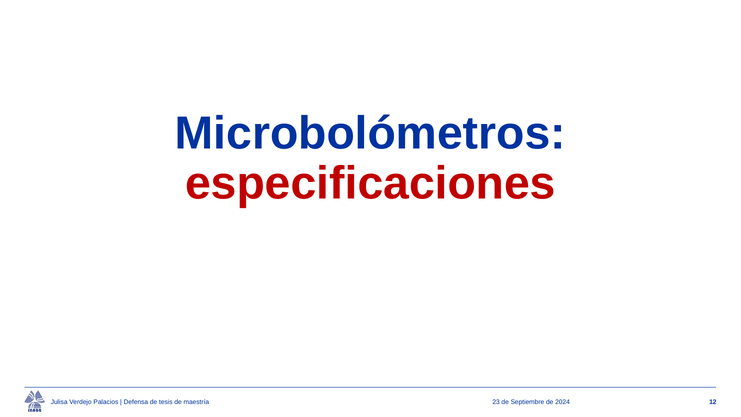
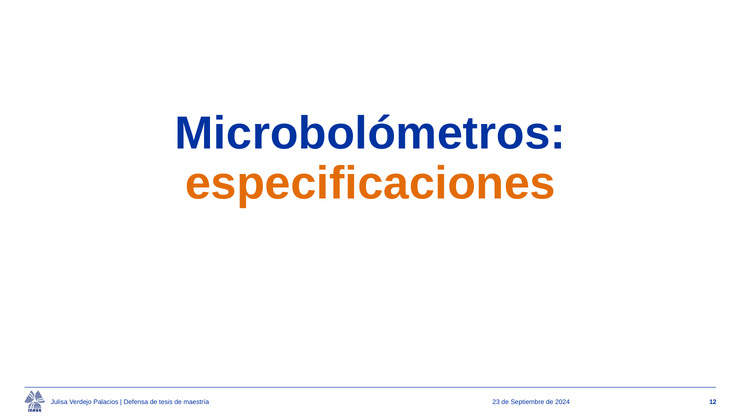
especificaciones colour: red -> orange
